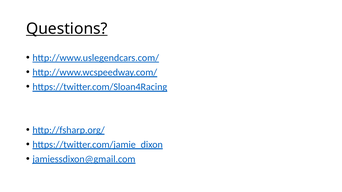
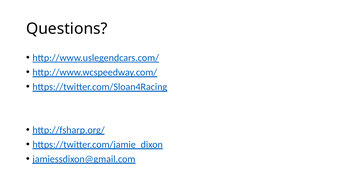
Questions underline: present -> none
